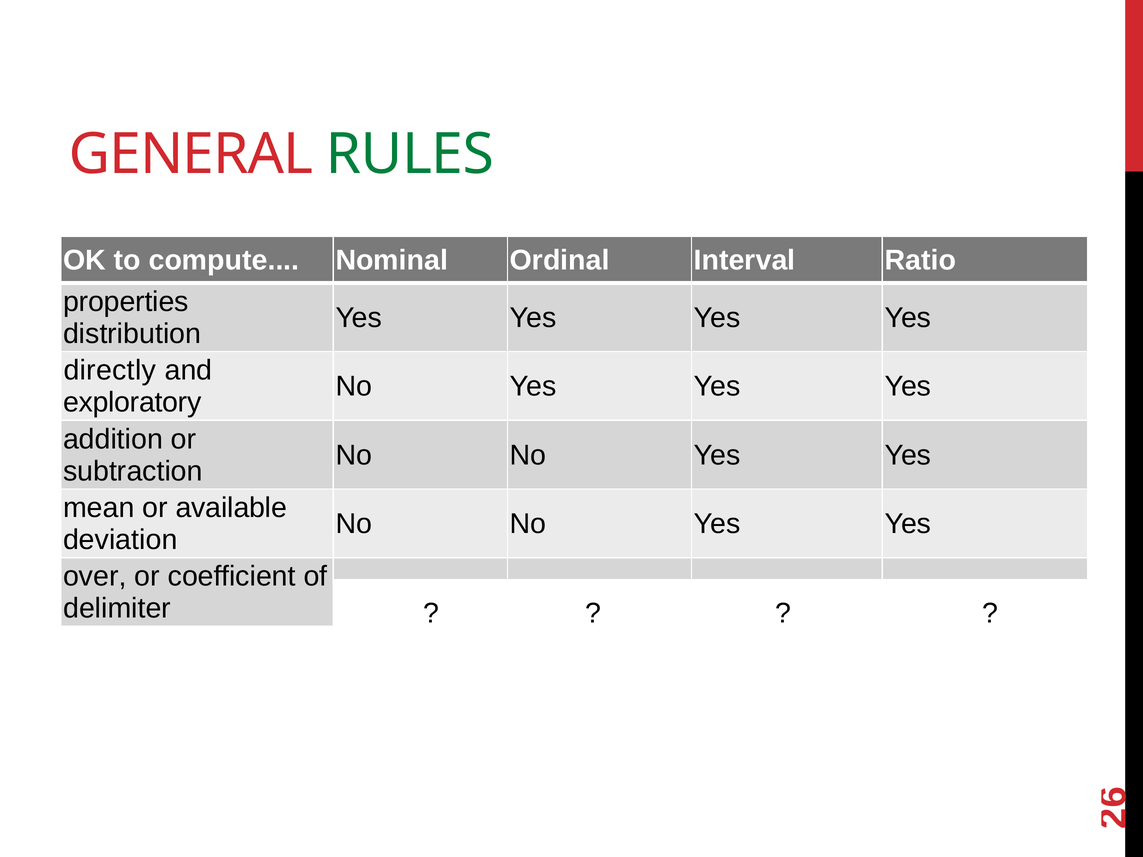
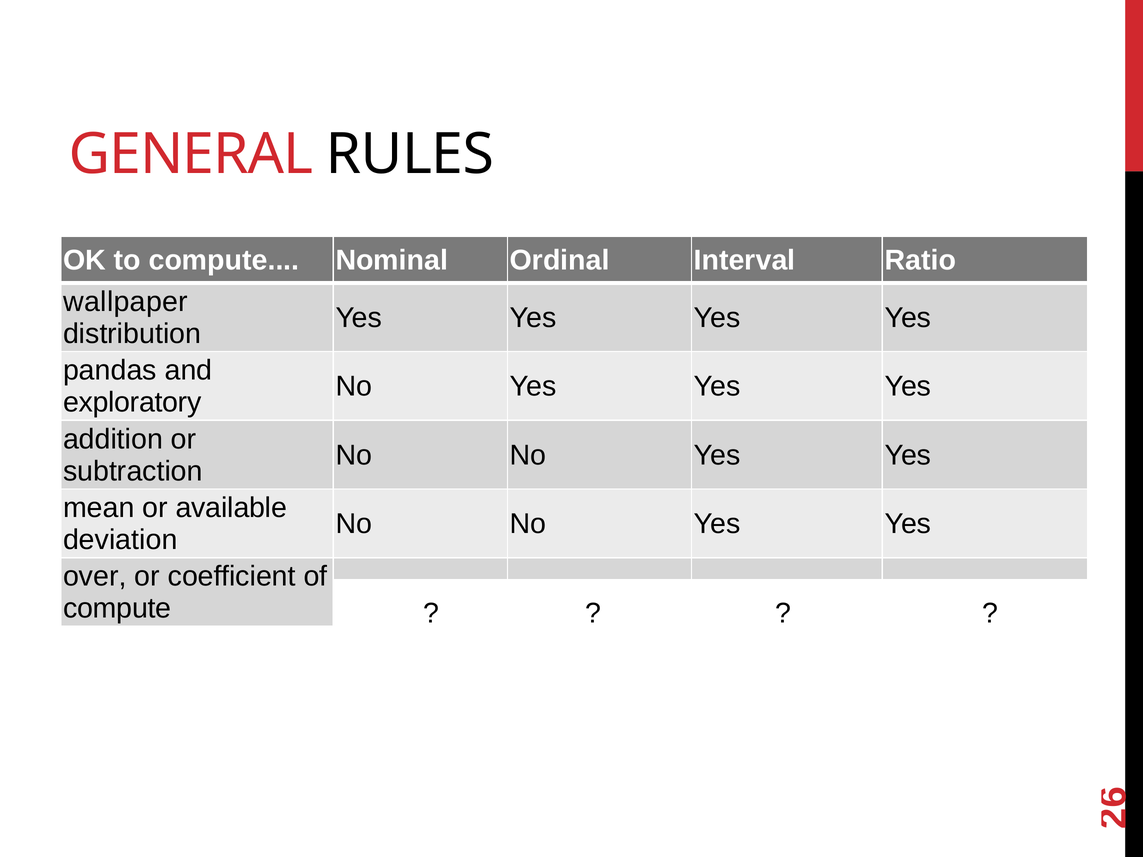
RULES colour: green -> black
properties: properties -> wallpaper
directly: directly -> pandas
delimiter at (117, 609): delimiter -> compute
